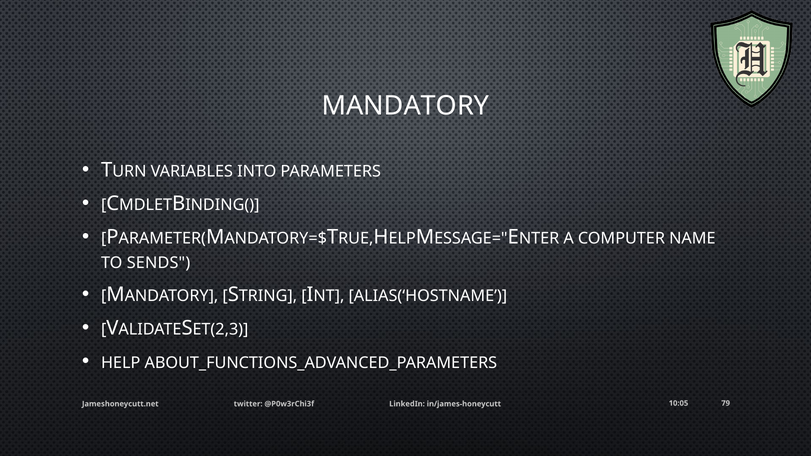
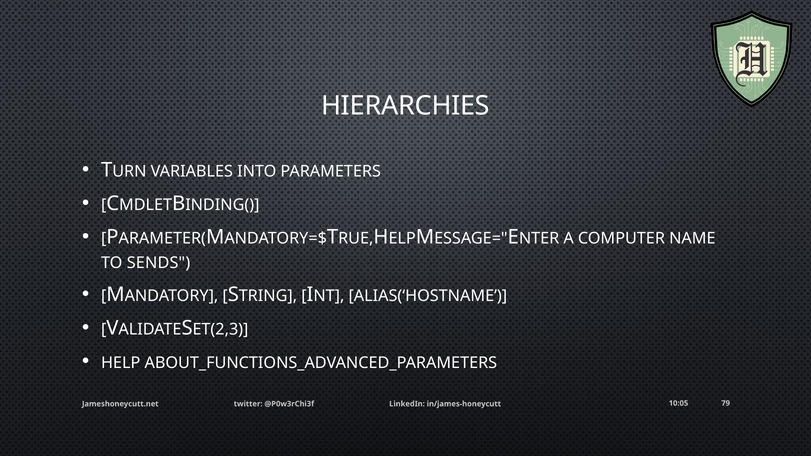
MANDATORY: MANDATORY -> HIERARCHIES
